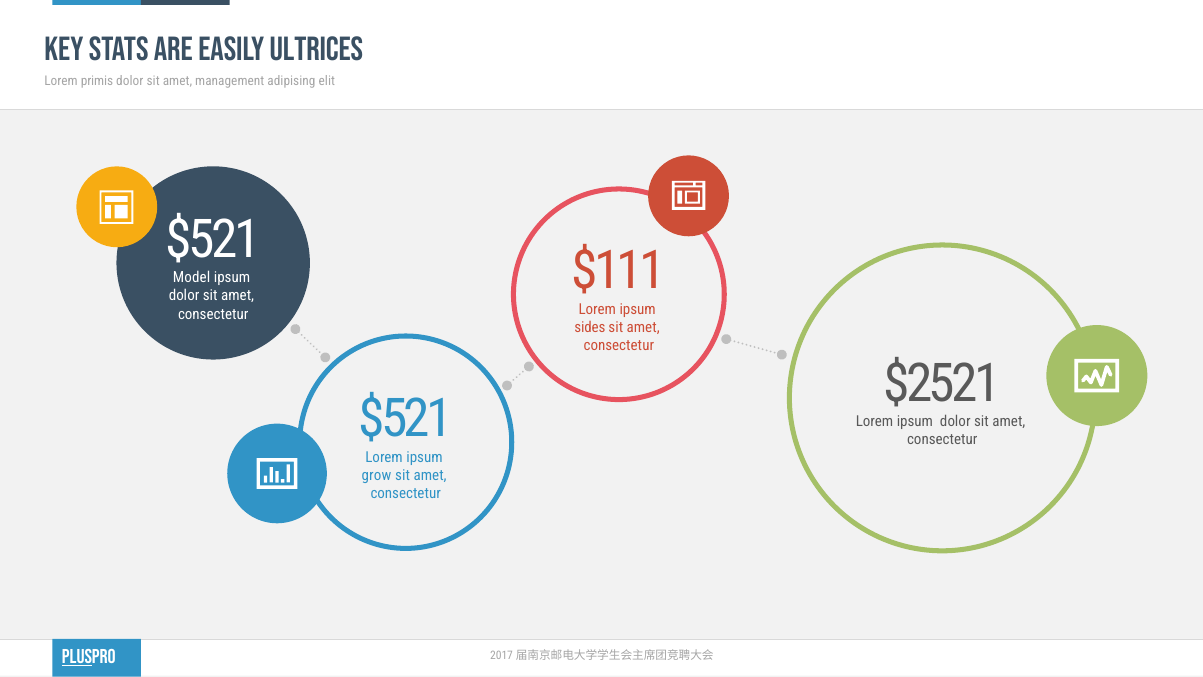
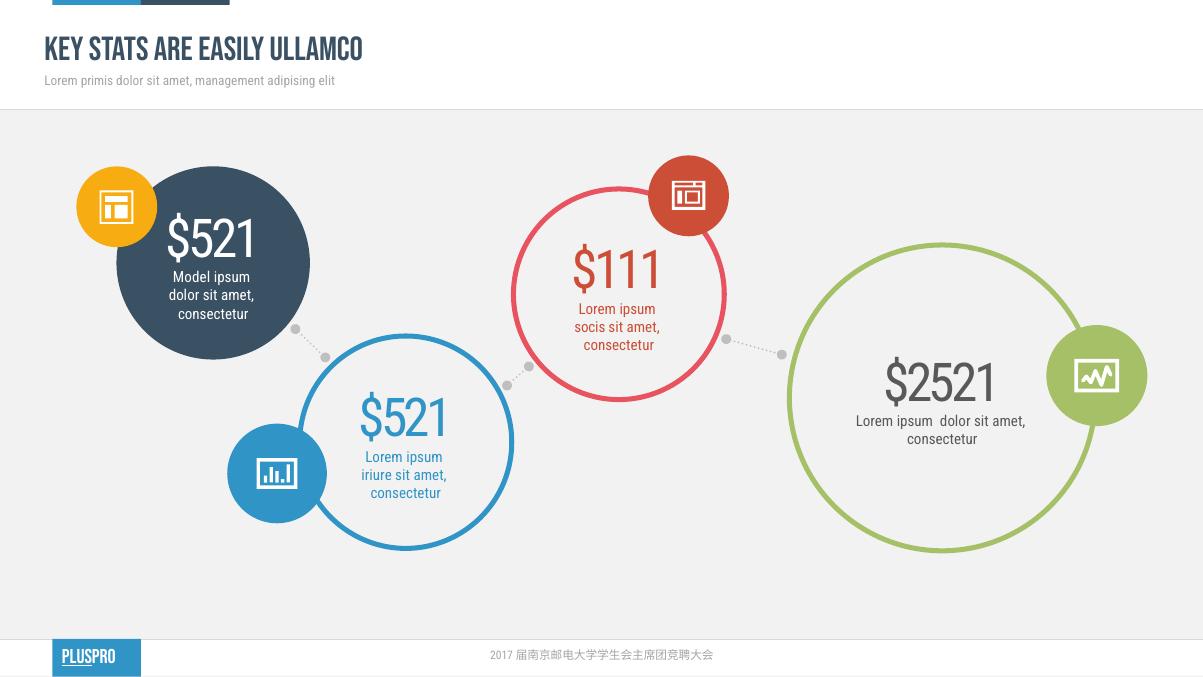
ultrices: ultrices -> ullamco
sides: sides -> socis
grow: grow -> iriure
